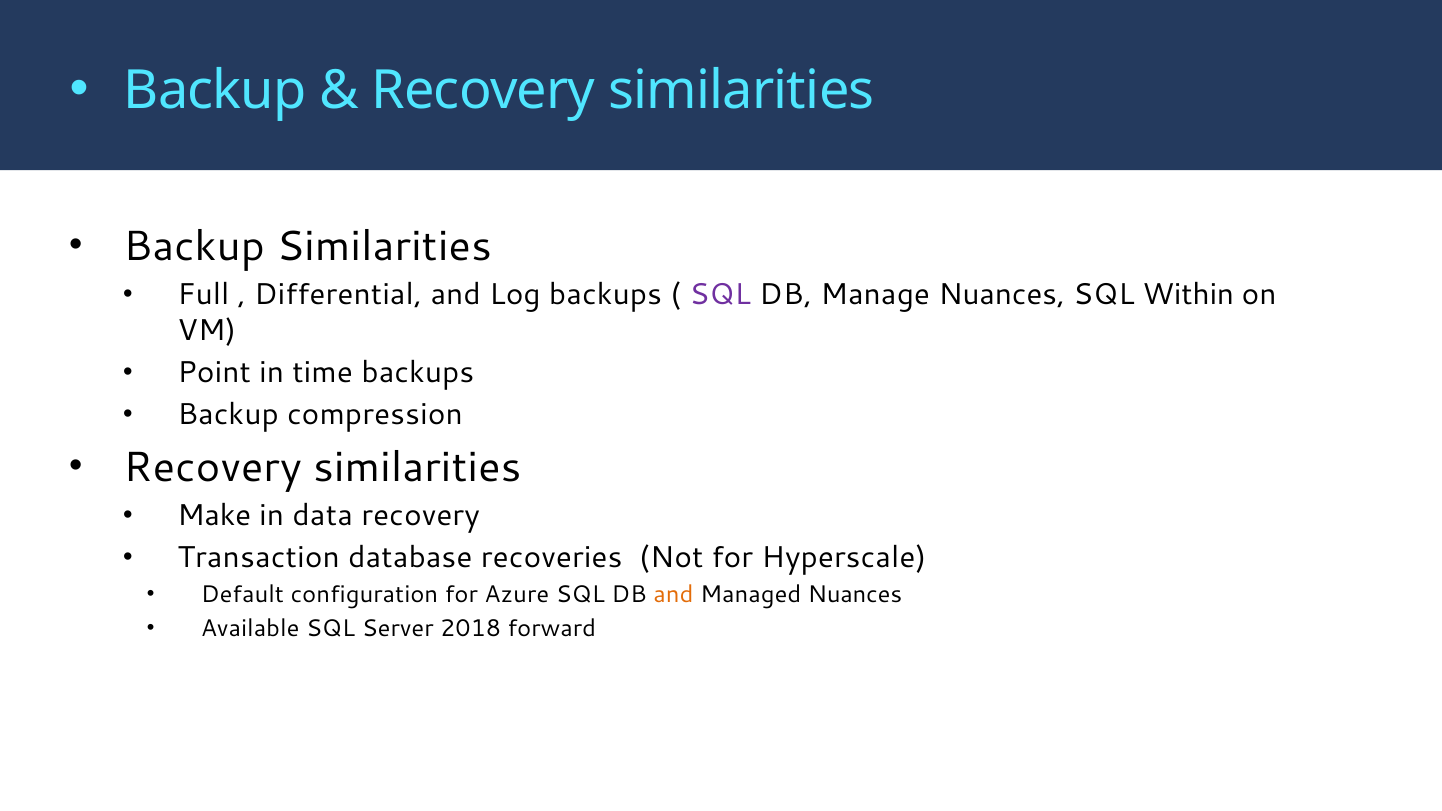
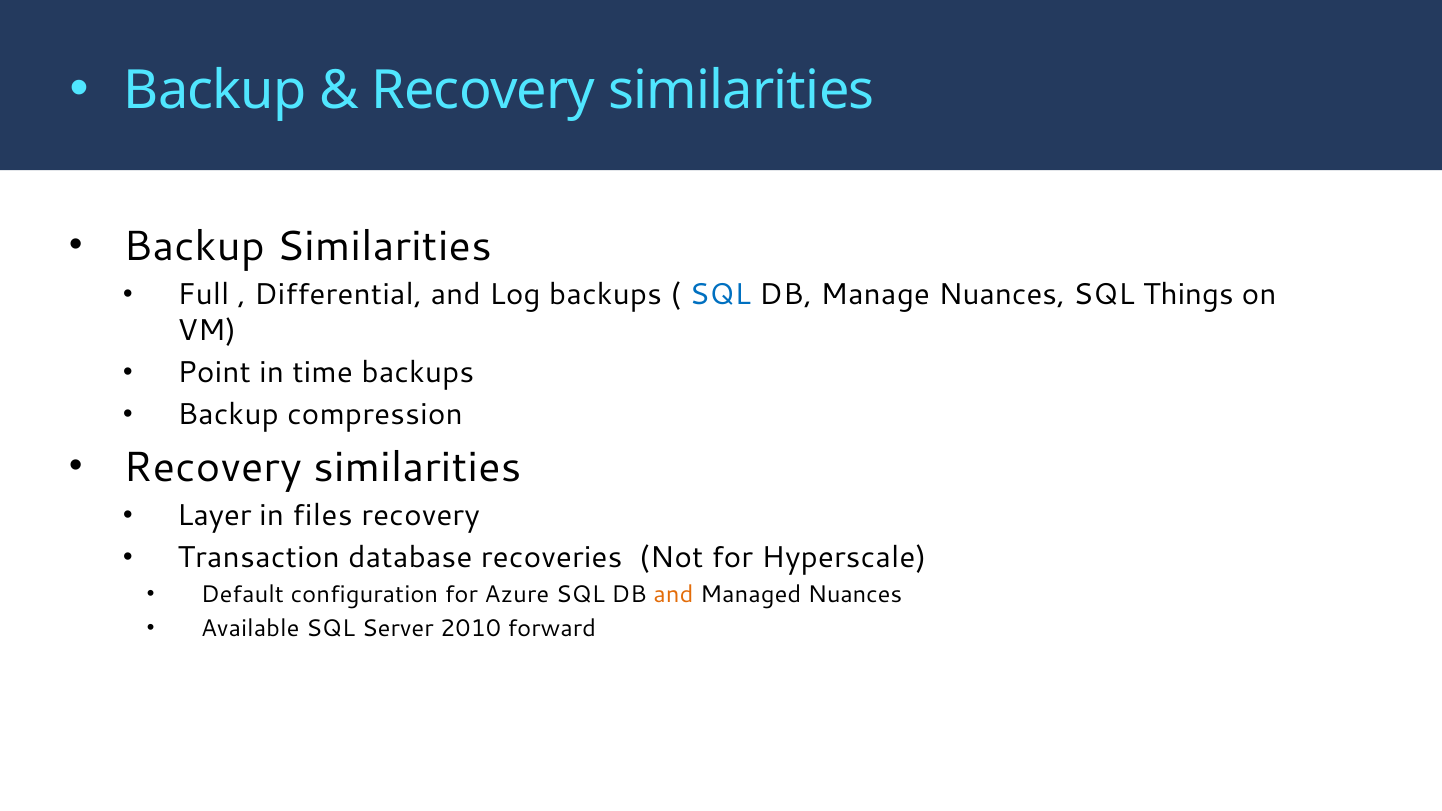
SQL at (720, 295) colour: purple -> blue
Within: Within -> Things
Make: Make -> Layer
data: data -> files
2018: 2018 -> 2010
